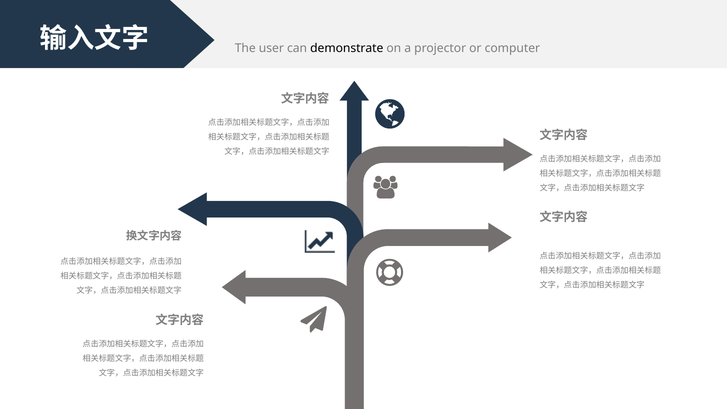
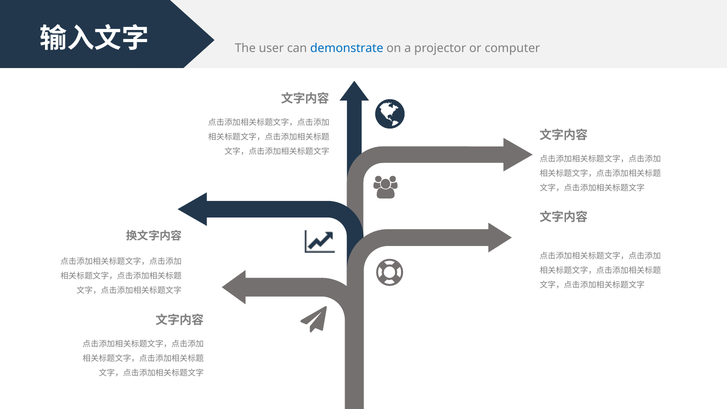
demonstrate colour: black -> blue
